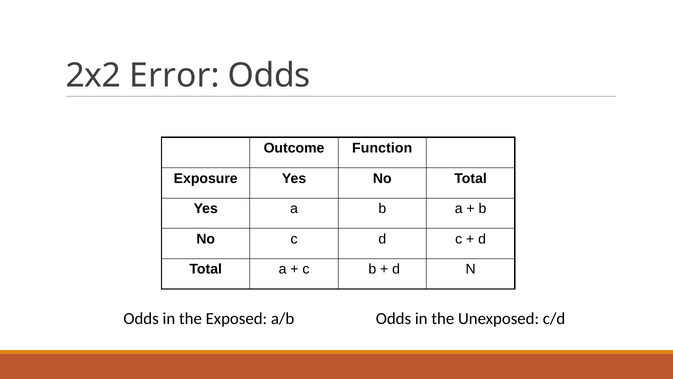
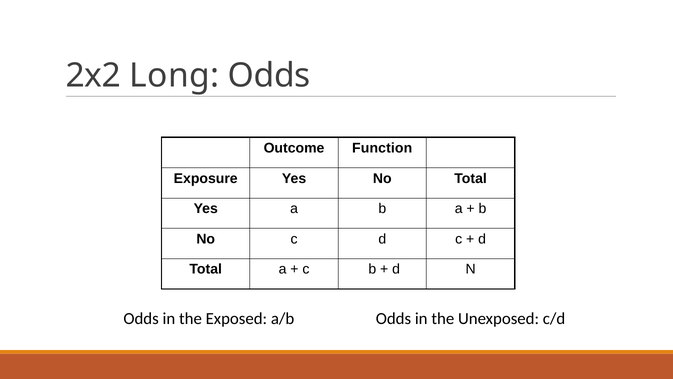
Error: Error -> Long
